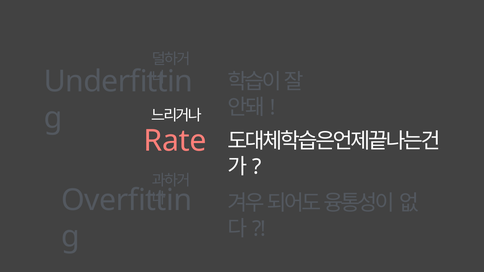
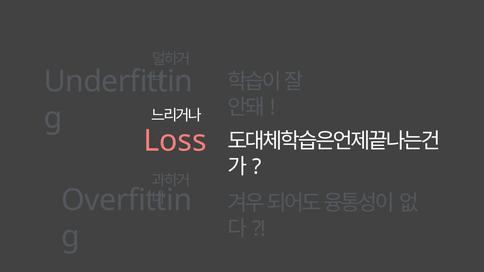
Rate: Rate -> Loss
